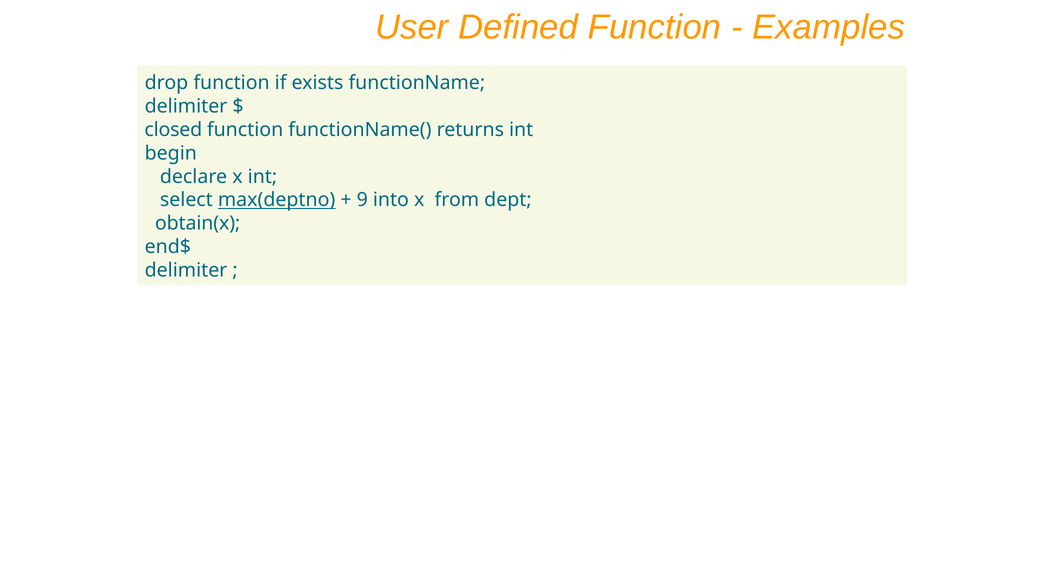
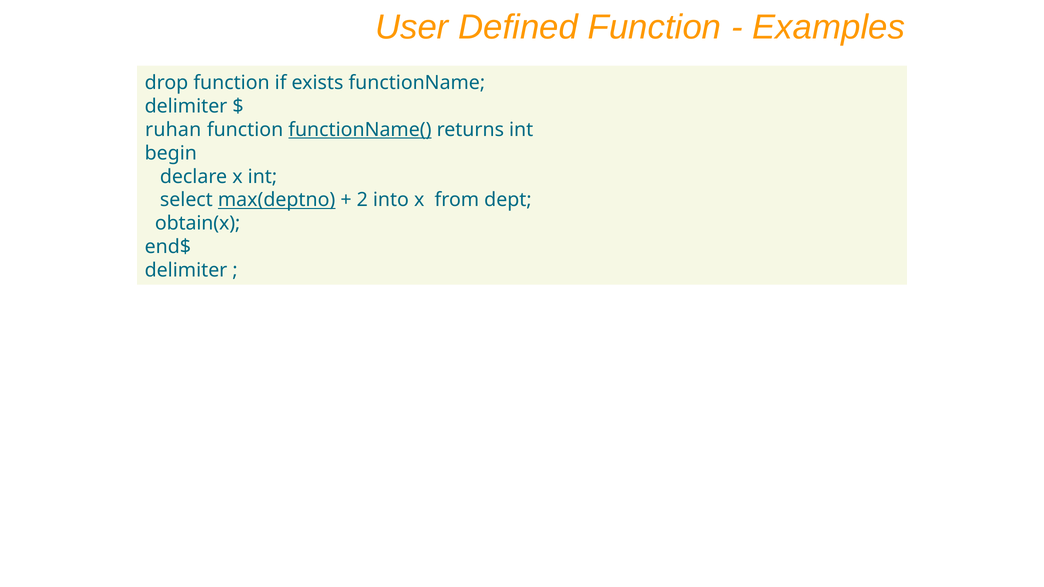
closed: closed -> ruhan
functionName( underline: none -> present
9: 9 -> 2
